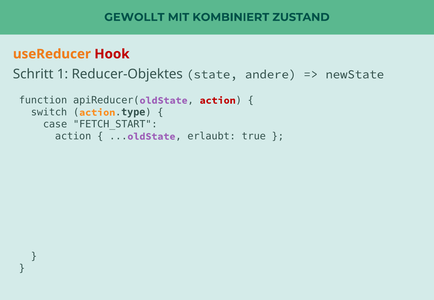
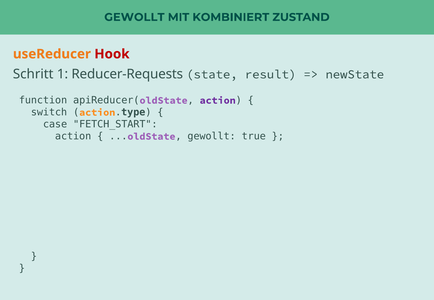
Reducer-Objektes: Reducer-Objektes -> Reducer-Requests
andere: andere -> result
action at (218, 101) colour: red -> purple
erlaubt at (212, 137): erlaubt -> gewollt
